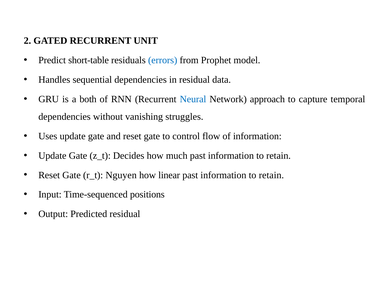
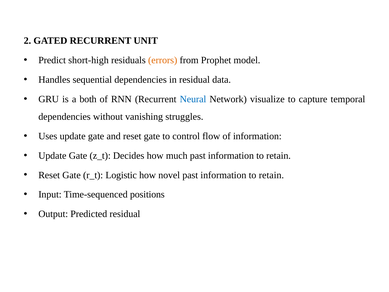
short-table: short-table -> short-high
errors colour: blue -> orange
approach: approach -> visualize
Nguyen: Nguyen -> Logistic
linear: linear -> novel
